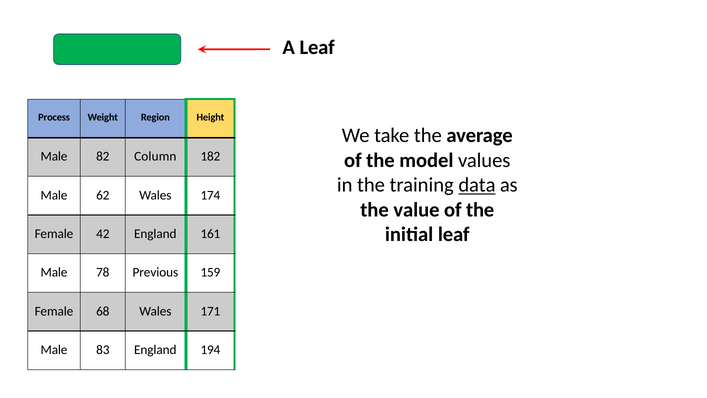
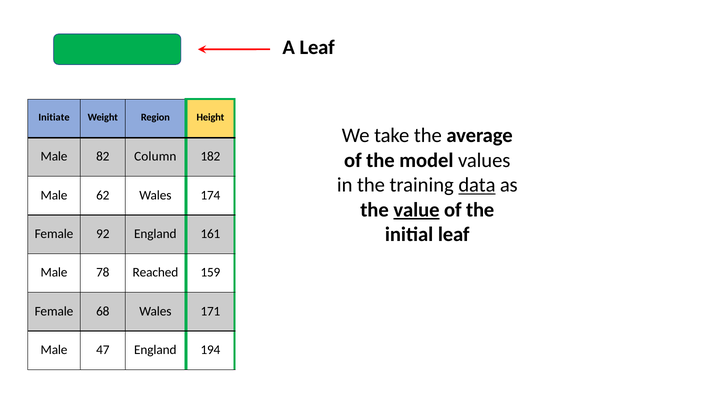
Process: Process -> Initiate
value underline: none -> present
42: 42 -> 92
Previous: Previous -> Reached
83: 83 -> 47
